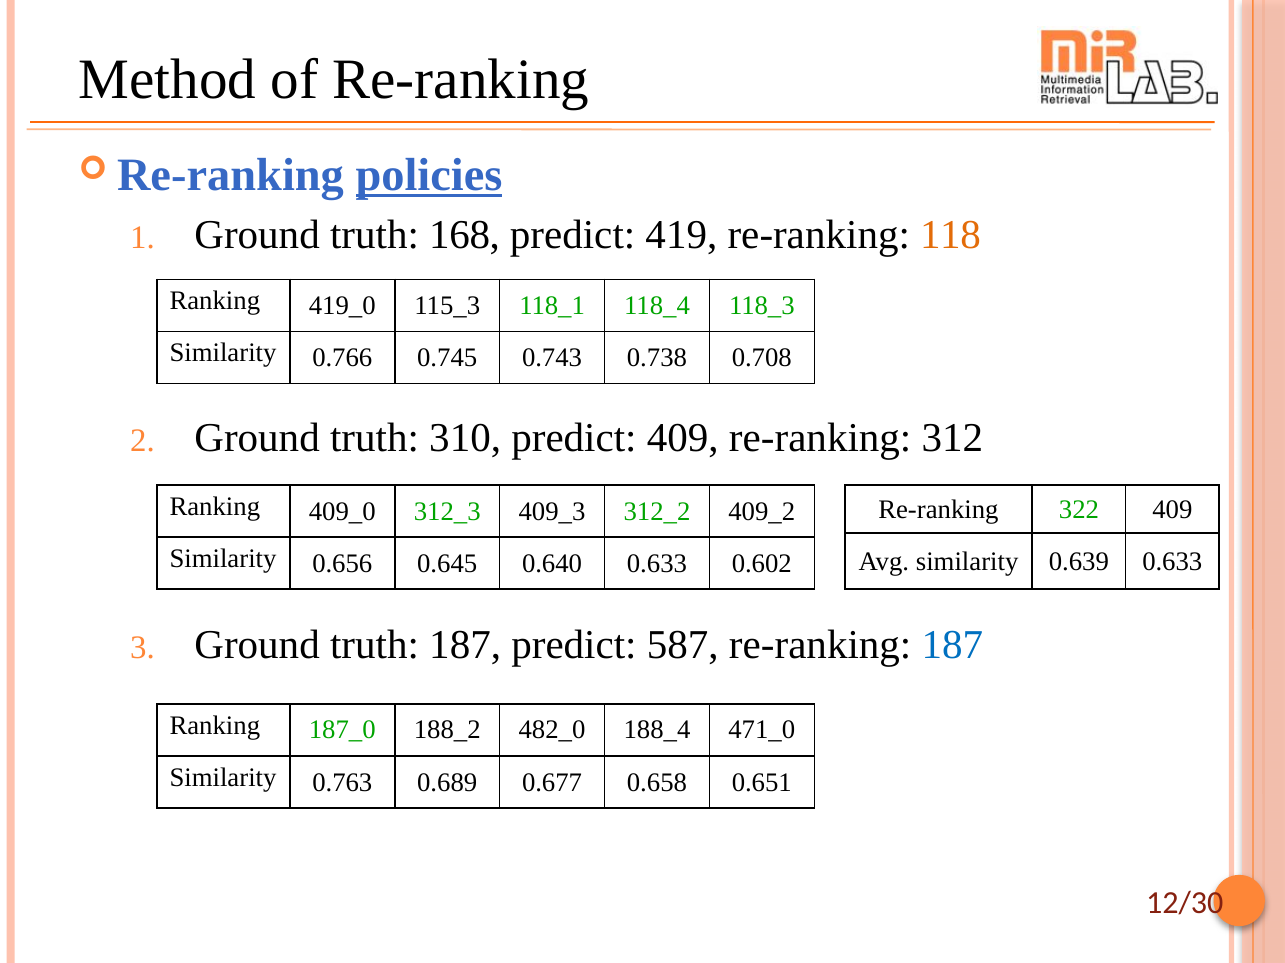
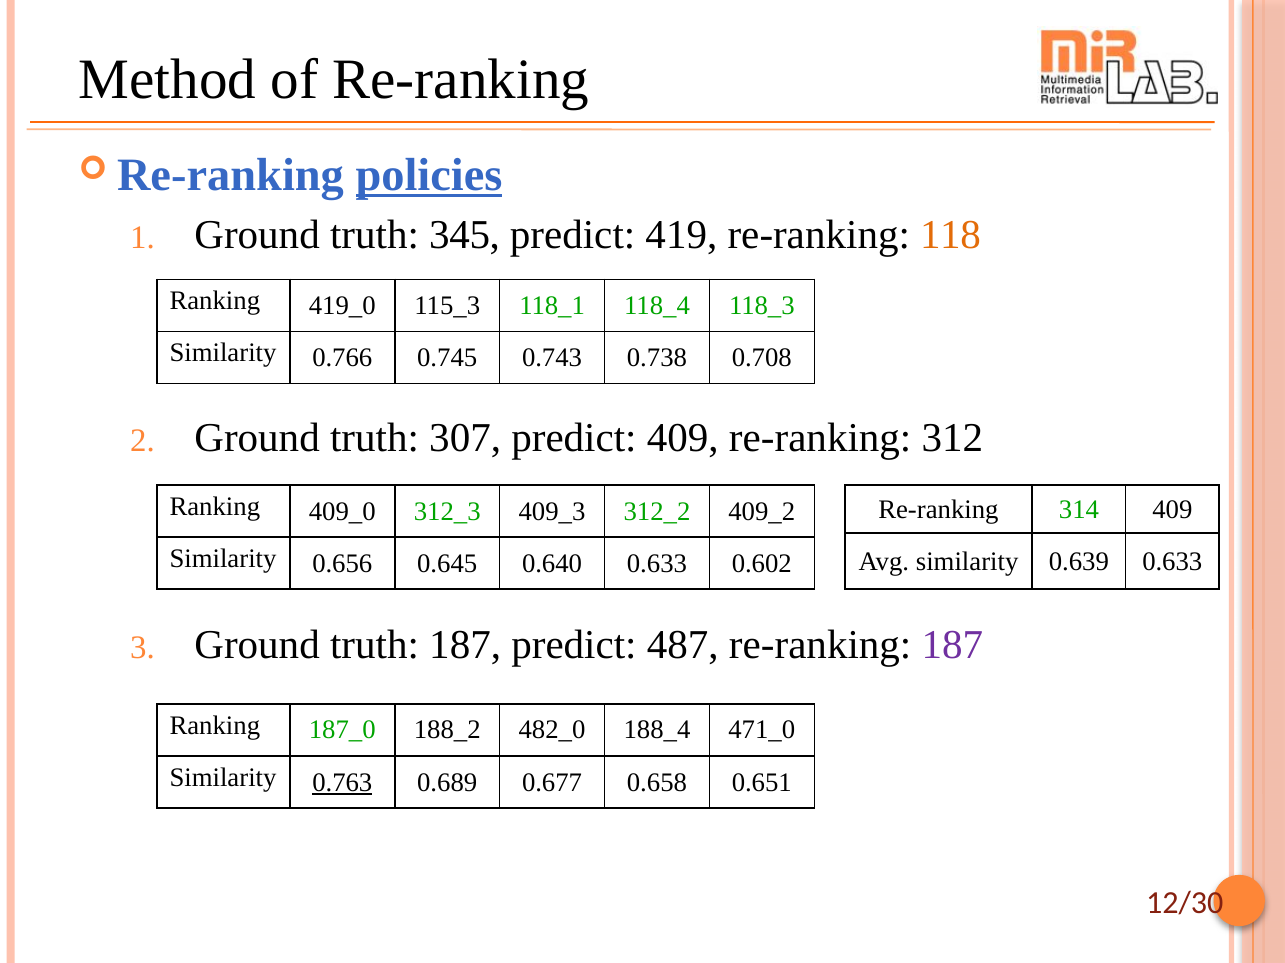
168: 168 -> 345
310: 310 -> 307
322: 322 -> 314
587: 587 -> 487
187 at (952, 645) colour: blue -> purple
0.763 underline: none -> present
